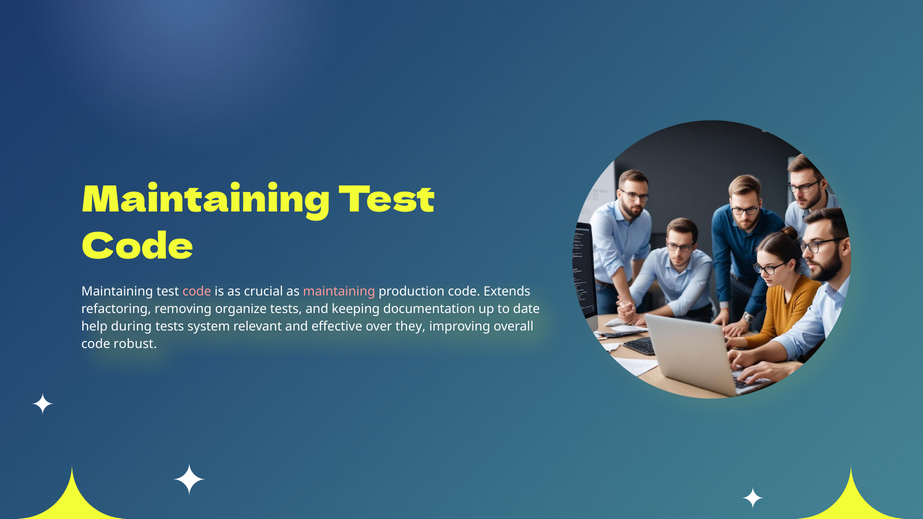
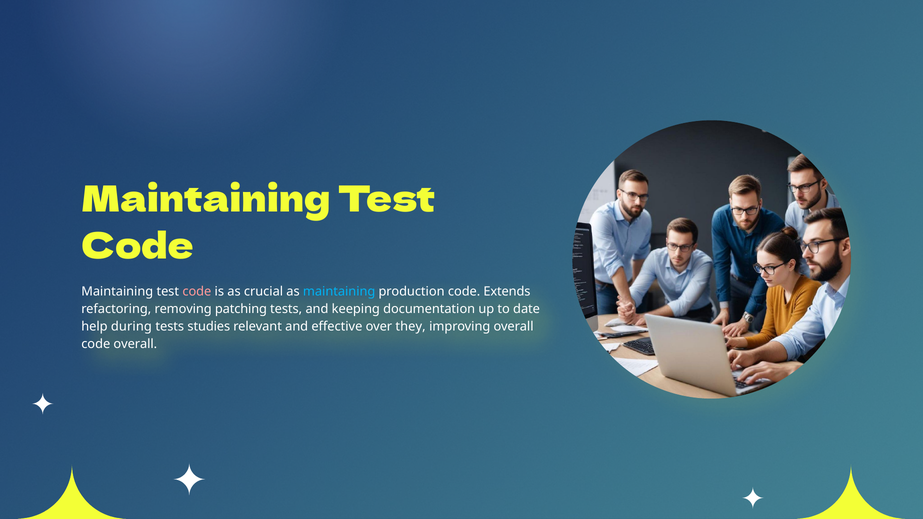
maintaining at (339, 292) colour: pink -> light blue
organize: organize -> patching
system: system -> studies
code robust: robust -> overall
